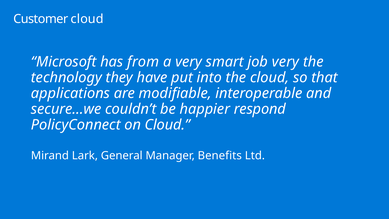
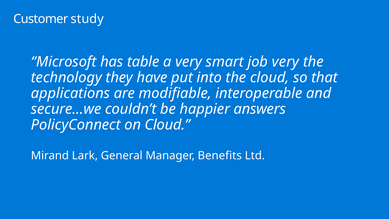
Customer cloud: cloud -> study
from: from -> table
respond: respond -> answers
